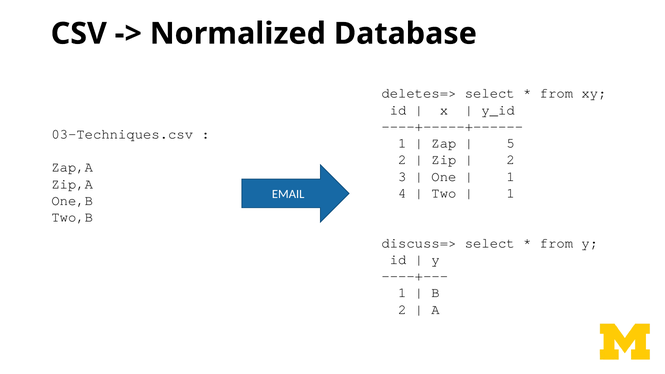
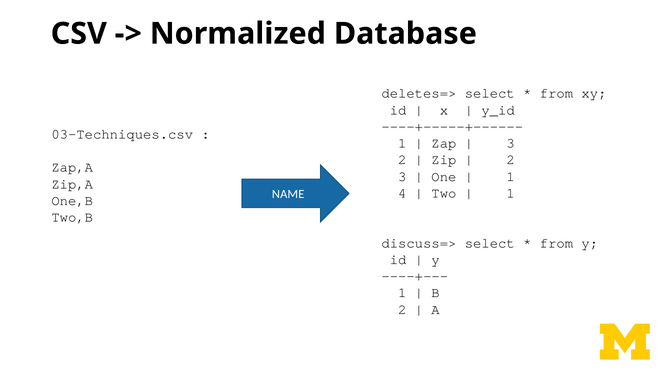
5 at (511, 143): 5 -> 3
EMAIL: EMAIL -> NAME
